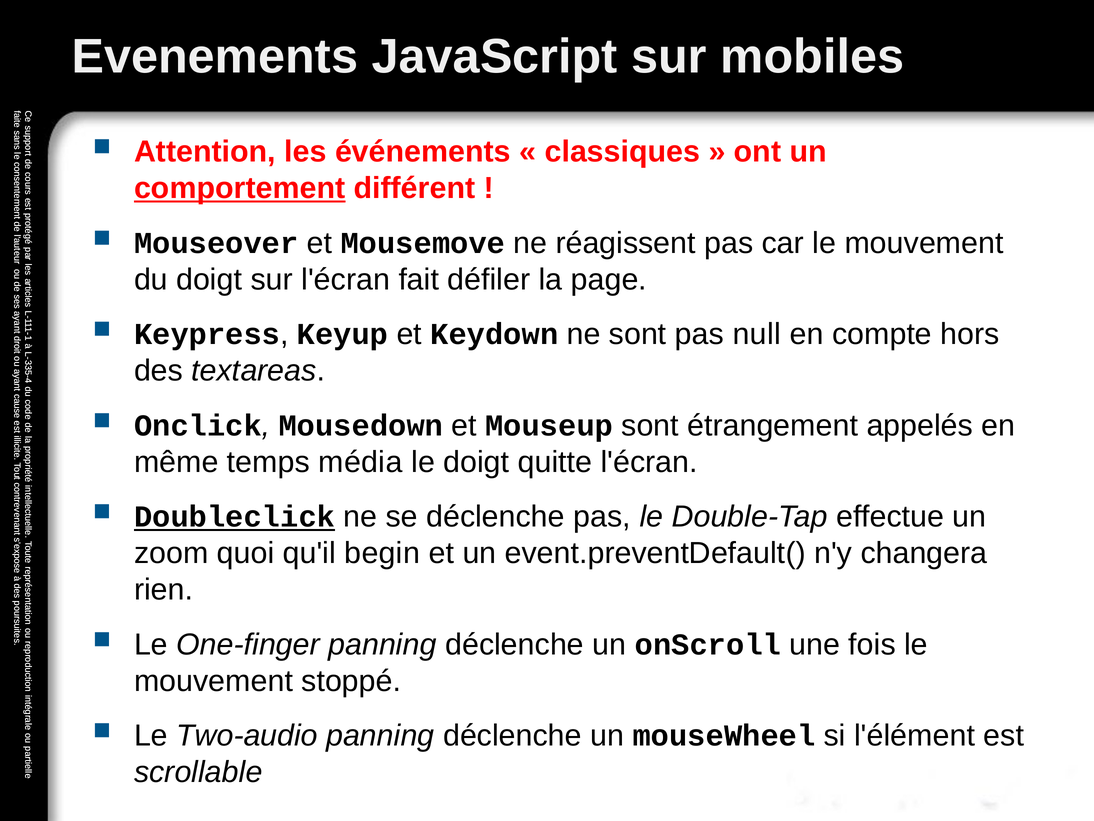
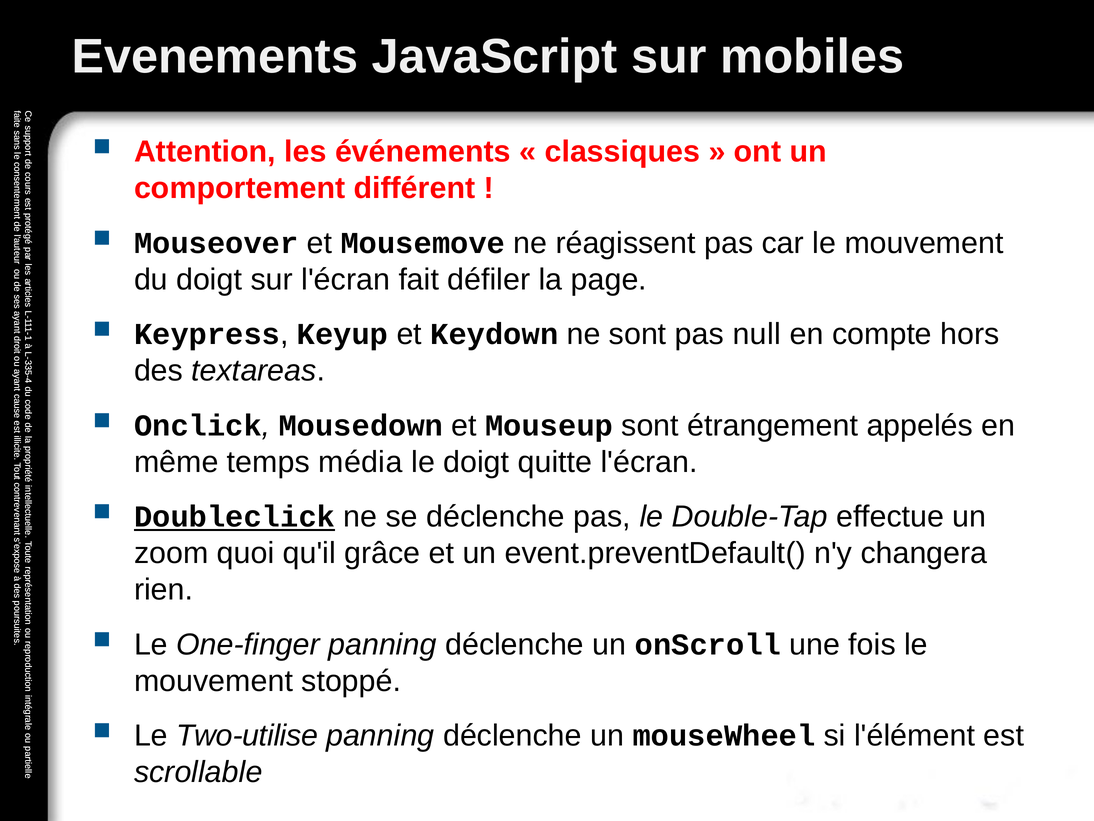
comportement underline: present -> none
begin: begin -> grâce
Two-audio: Two-audio -> Two-utilise
